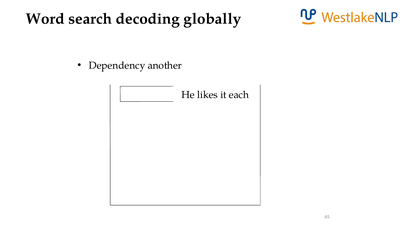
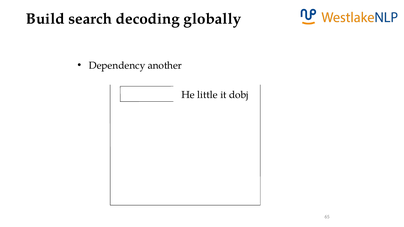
Word: Word -> Build
likes: likes -> little
each: each -> dobj
